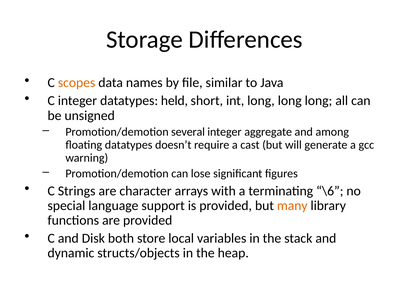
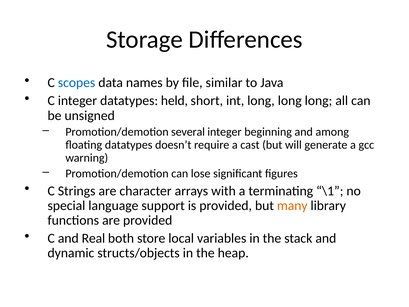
scopes colour: orange -> blue
aggregate: aggregate -> beginning
\6: \6 -> \1
Disk: Disk -> Real
